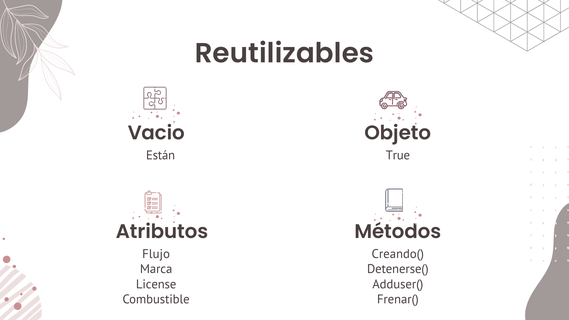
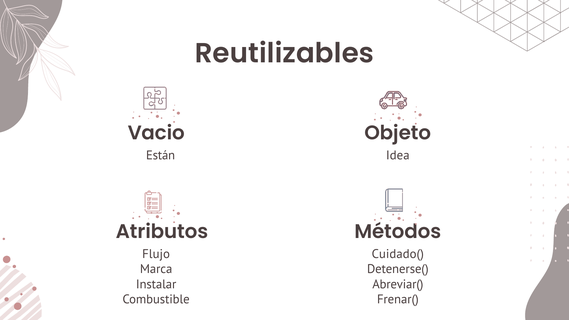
True: True -> Idea
Creando(: Creando( -> Cuidado(
License: License -> Instalar
Adduser(: Adduser( -> Abreviar(
